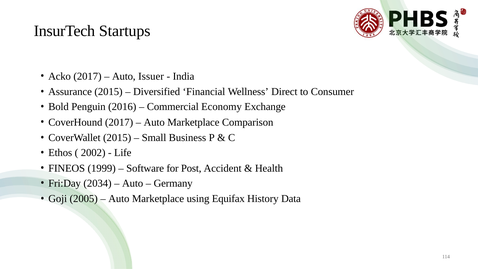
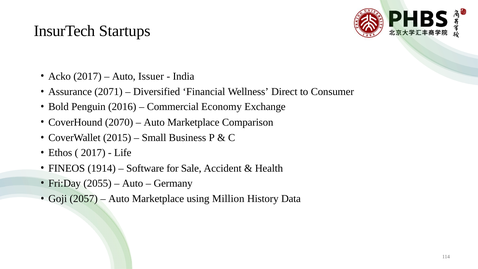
Assurance 2015: 2015 -> 2071
CoverHound 2017: 2017 -> 2070
2002 at (93, 153): 2002 -> 2017
1999: 1999 -> 1914
Post: Post -> Sale
2034: 2034 -> 2055
2005: 2005 -> 2057
Equifax: Equifax -> Million
